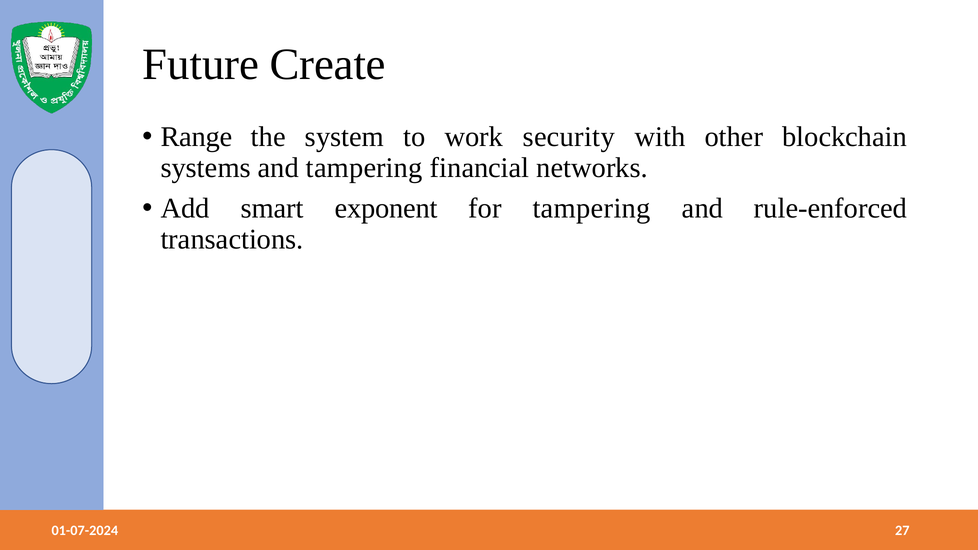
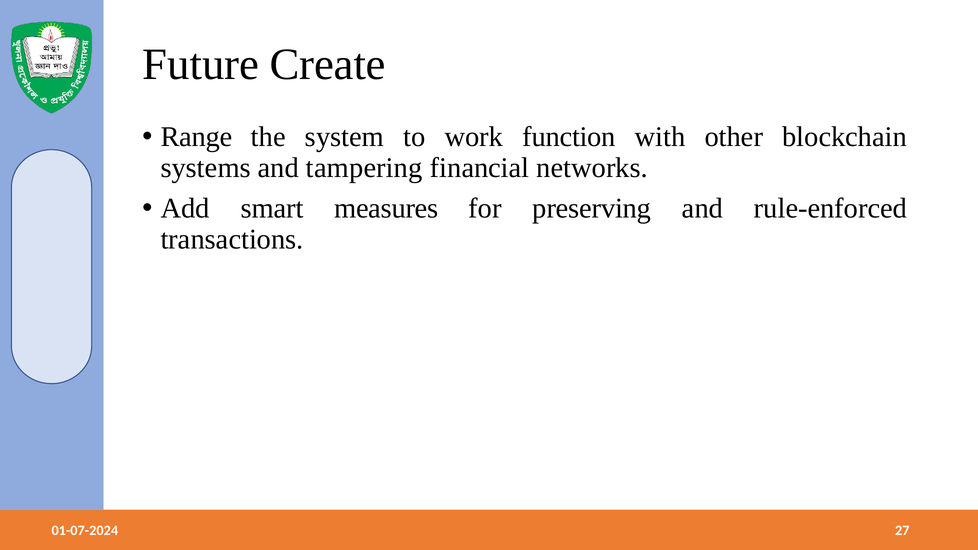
security: security -> function
exponent: exponent -> measures
for tampering: tampering -> preserving
